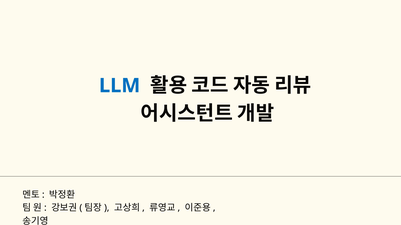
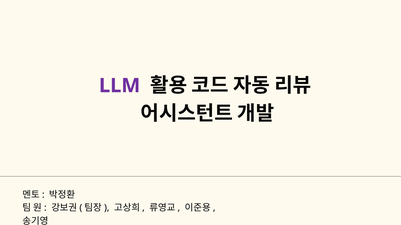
LLM colour: blue -> purple
